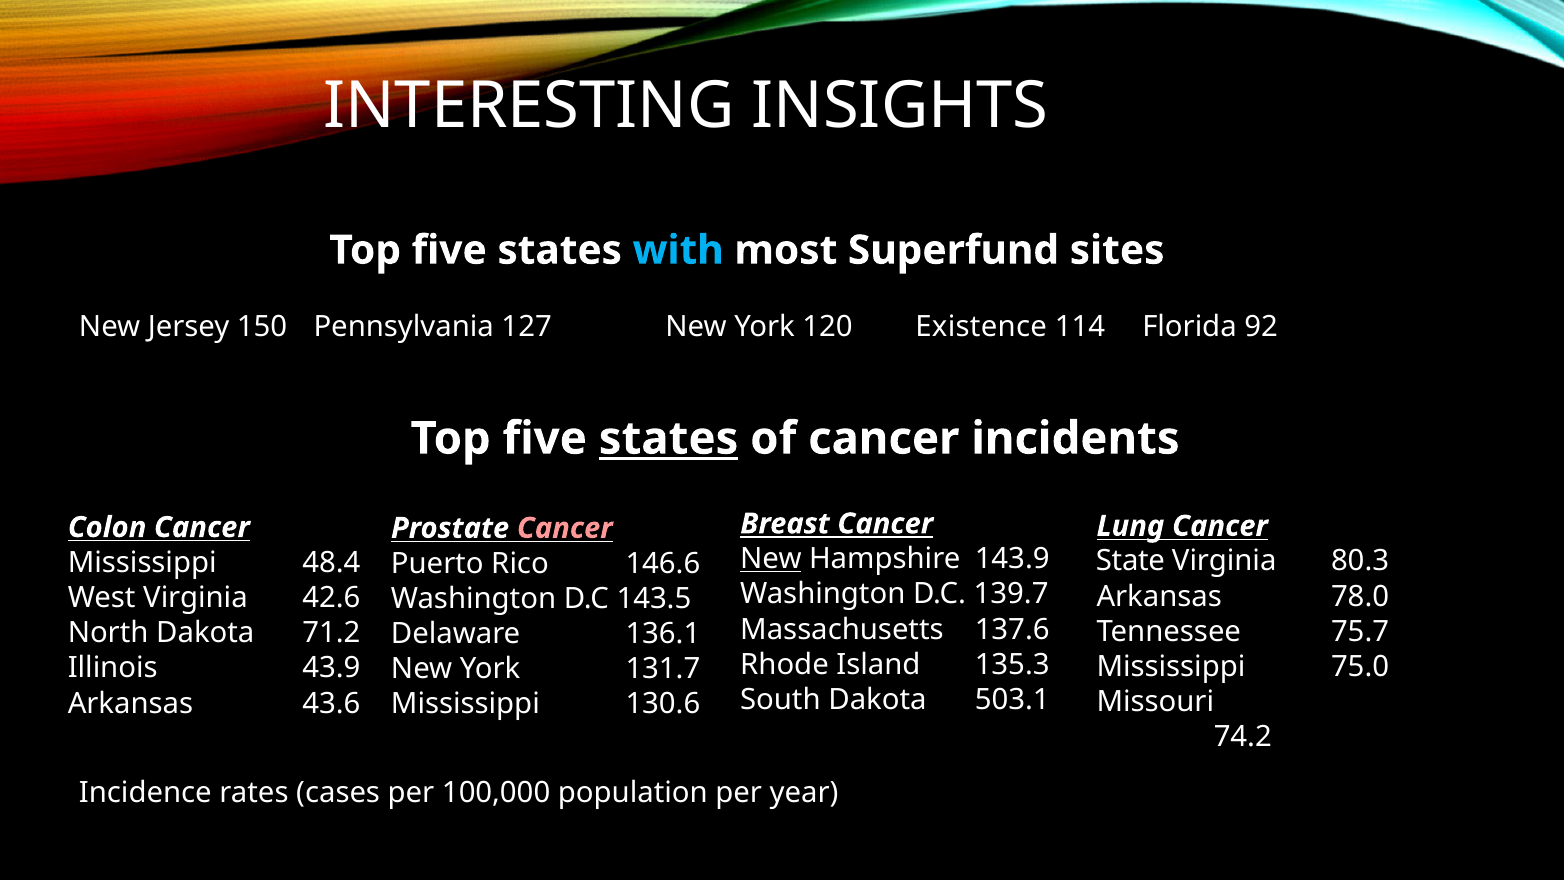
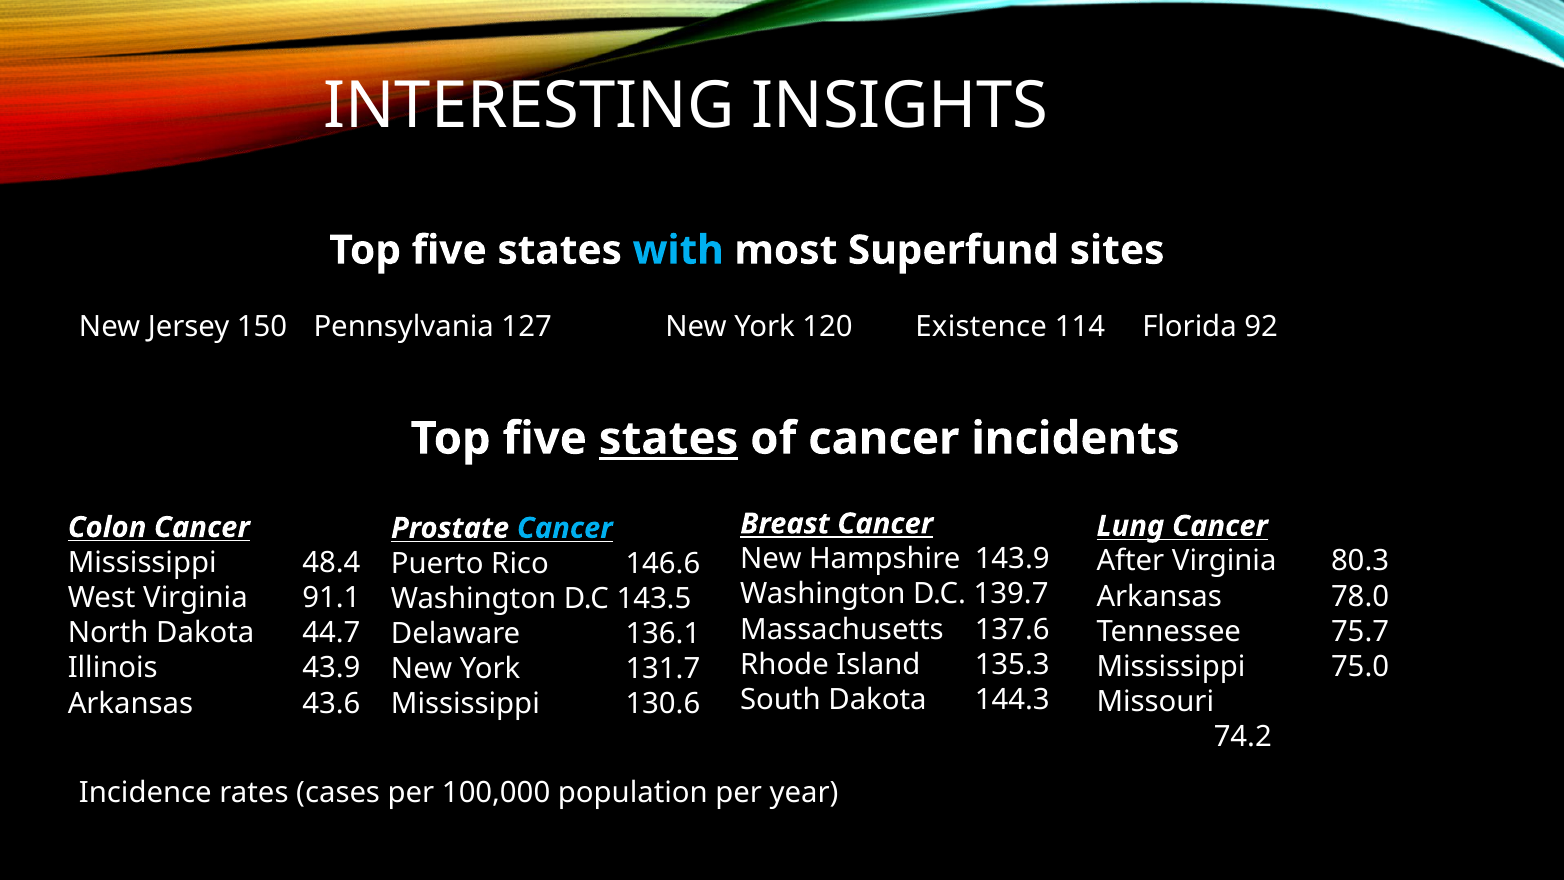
Cancer at (565, 528) colour: pink -> light blue
New at (771, 559) underline: present -> none
State: State -> After
42.6: 42.6 -> 91.1
71.2: 71.2 -> 44.7
503.1: 503.1 -> 144.3
